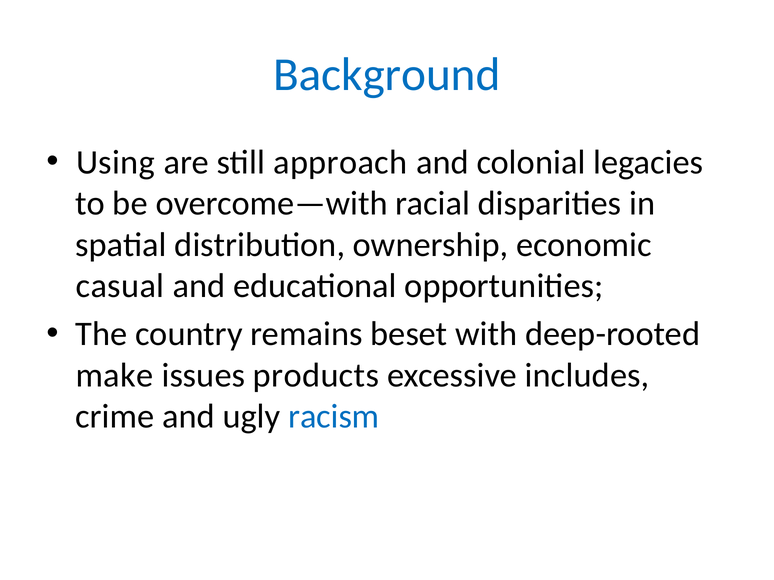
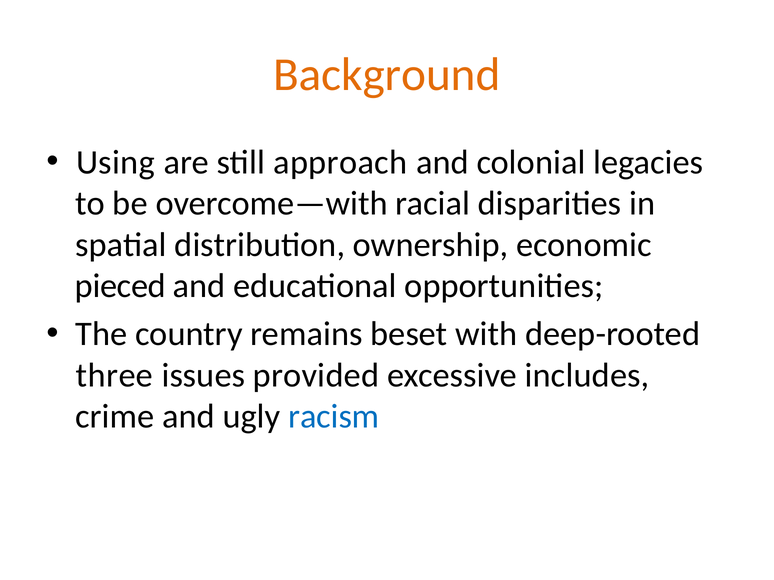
Background colour: blue -> orange
casual: casual -> pieced
make: make -> three
products: products -> provided
